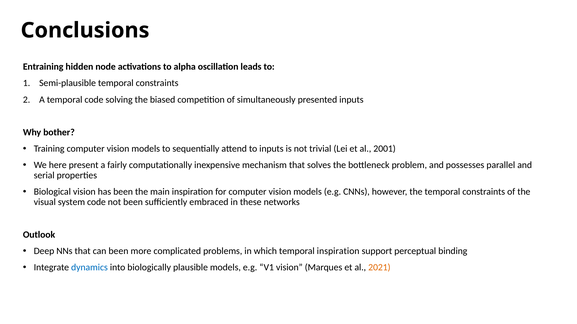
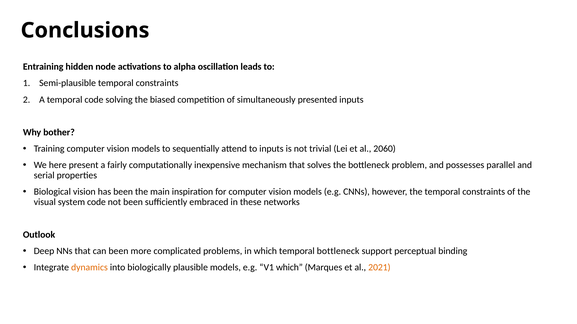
2001: 2001 -> 2060
temporal inspiration: inspiration -> bottleneck
dynamics colour: blue -> orange
V1 vision: vision -> which
